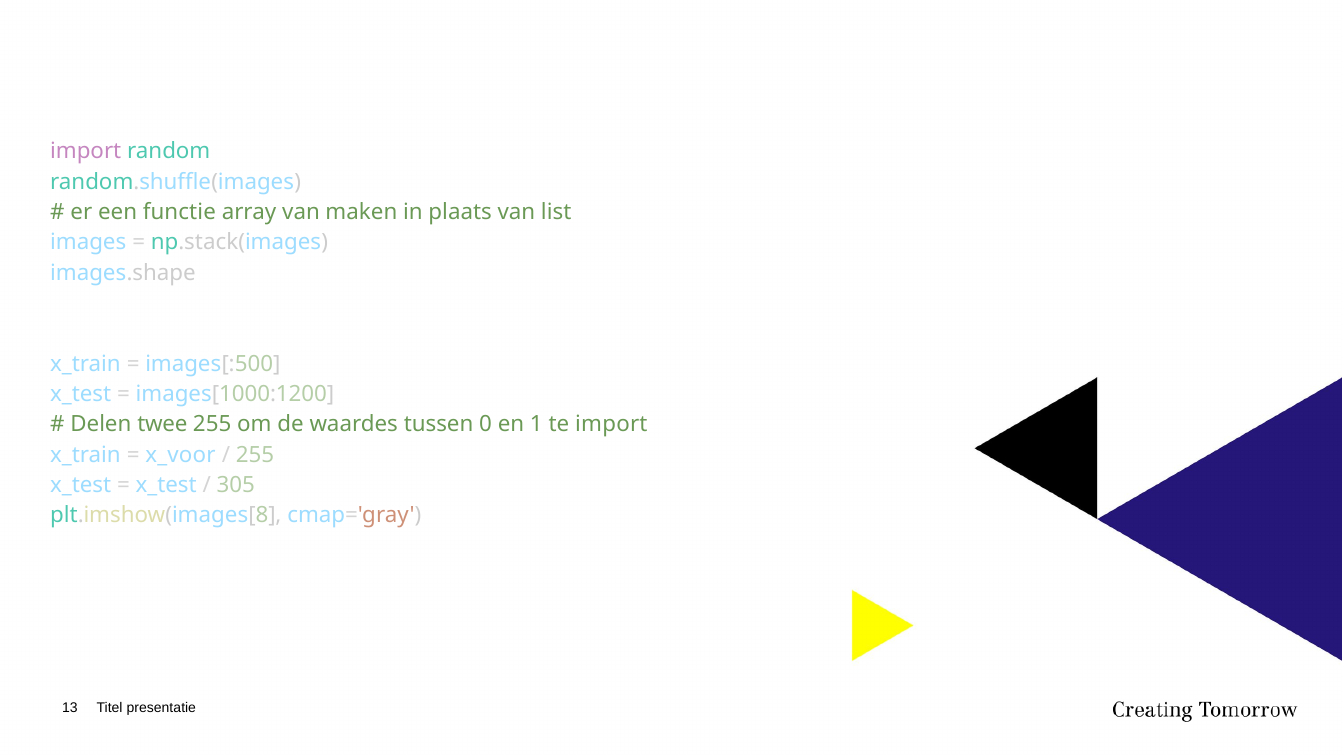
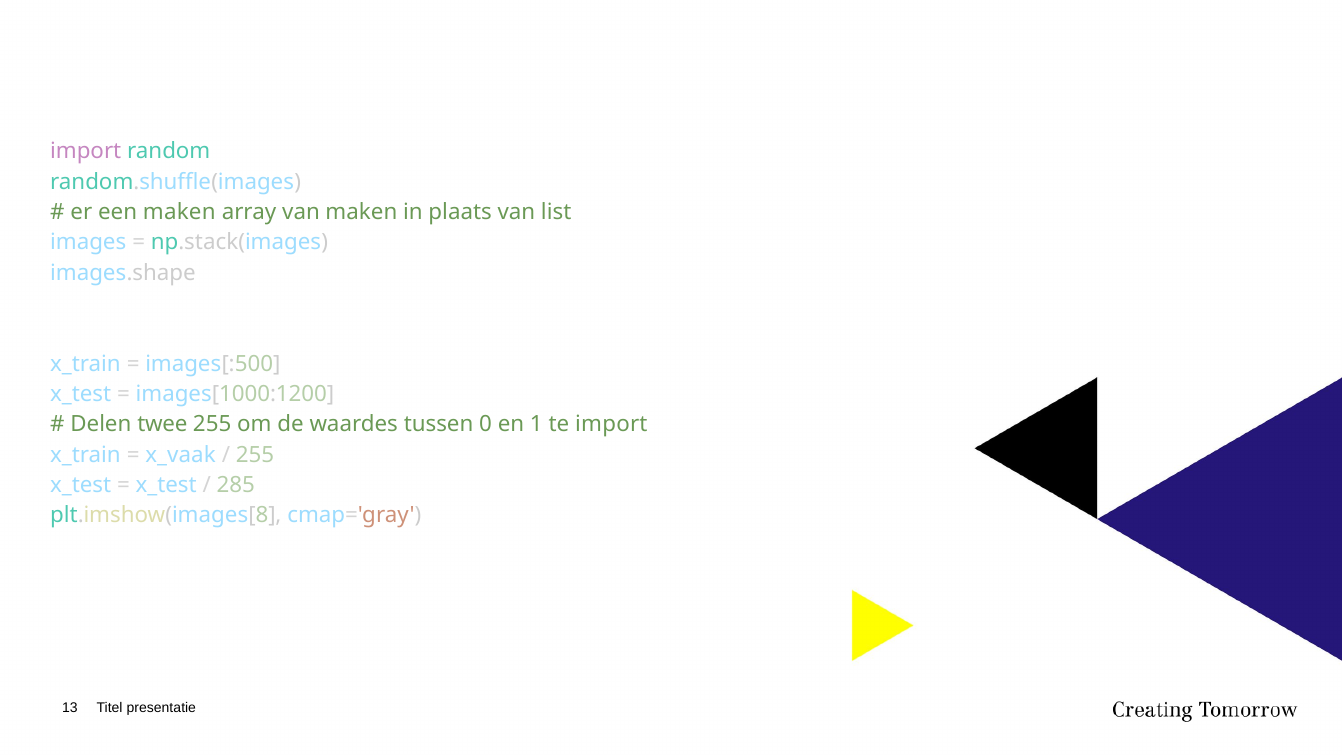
een functie: functie -> maken
x_voor: x_voor -> x_vaak
305: 305 -> 285
